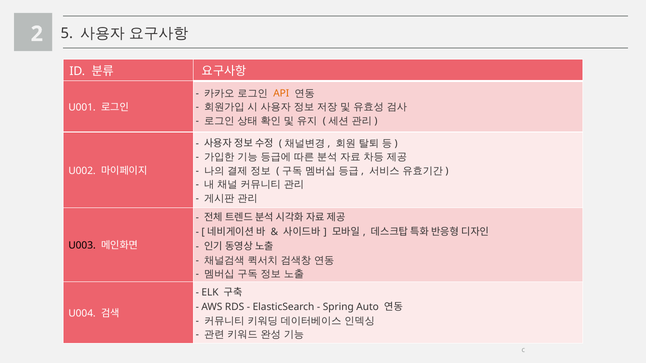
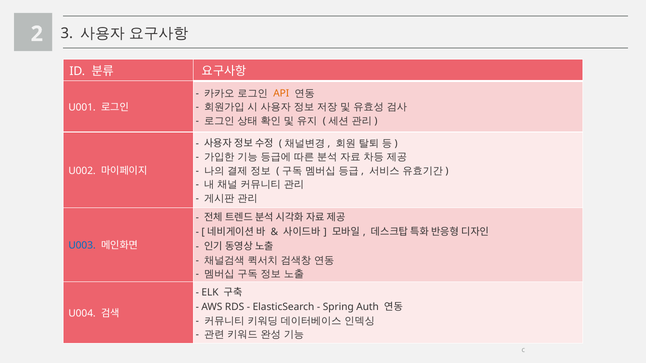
5: 5 -> 3
U003 colour: black -> blue
Auto: Auto -> Auth
